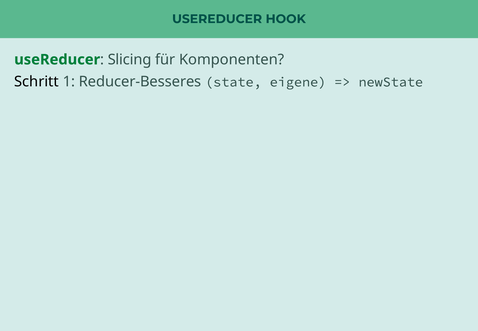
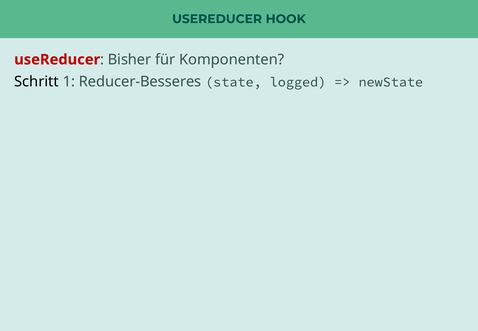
useReducer at (57, 60) colour: green -> red
Slicing: Slicing -> Bisher
eigene: eigene -> logged
